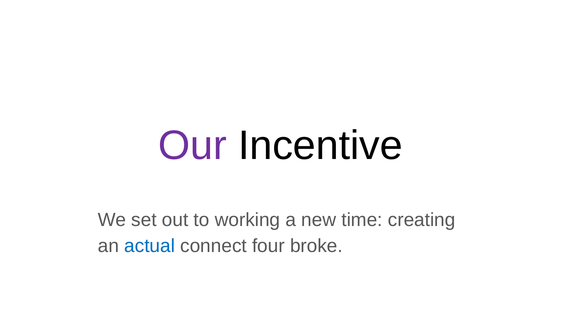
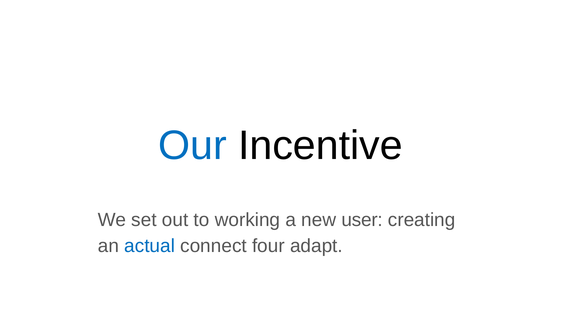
Our colour: purple -> blue
time: time -> user
broke: broke -> adapt
